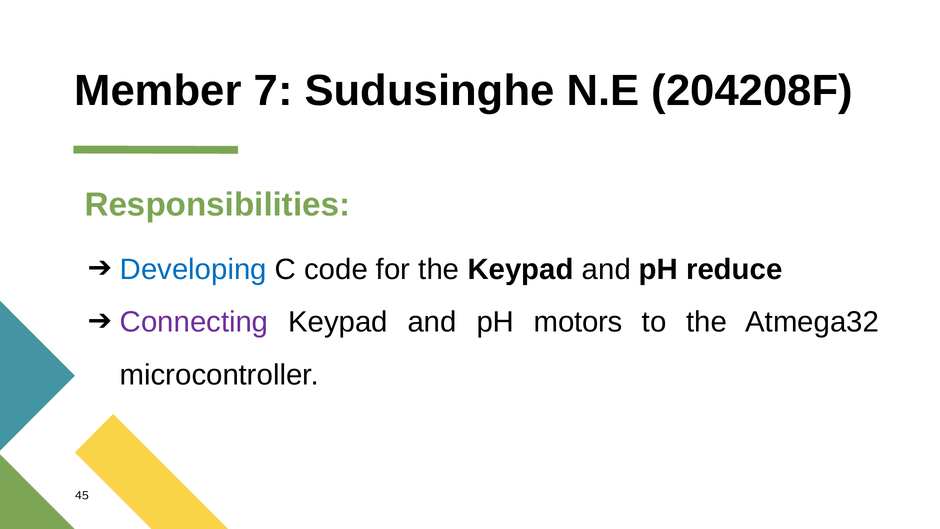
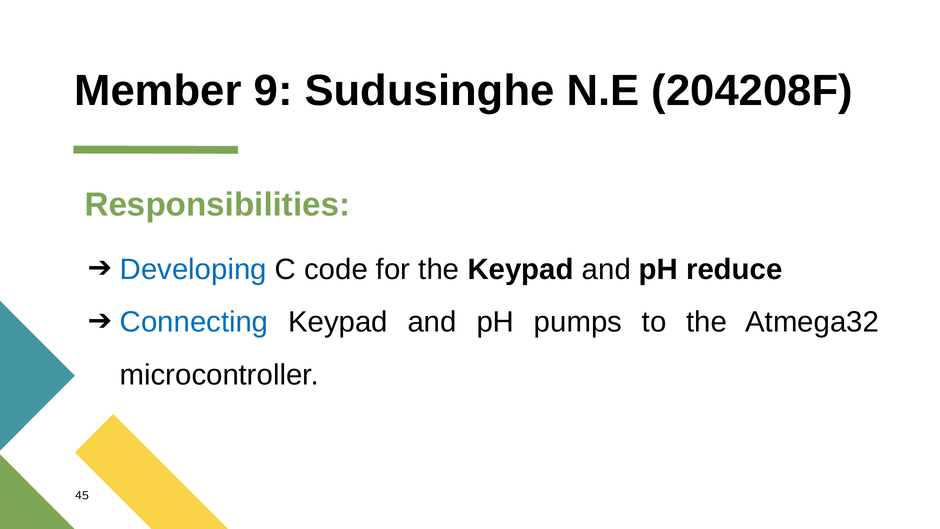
7: 7 -> 9
Connecting colour: purple -> blue
motors: motors -> pumps
